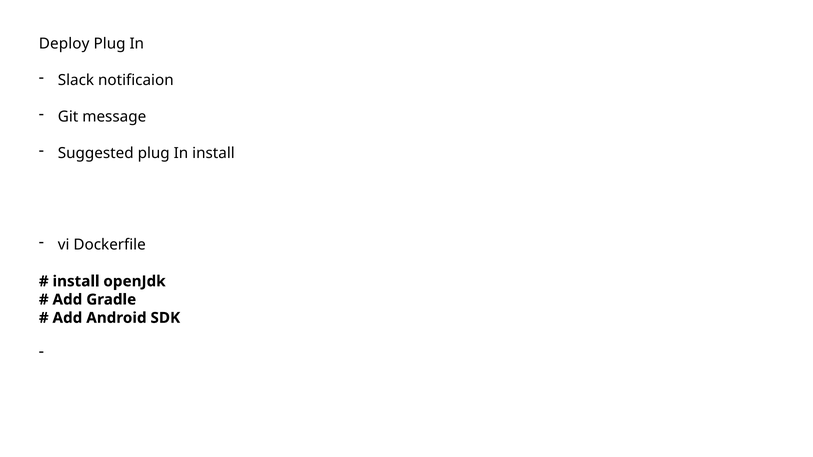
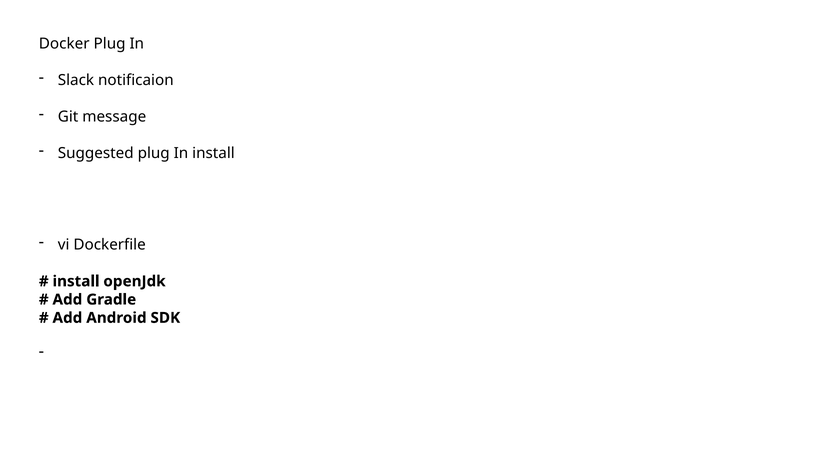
Deploy: Deploy -> Docker
